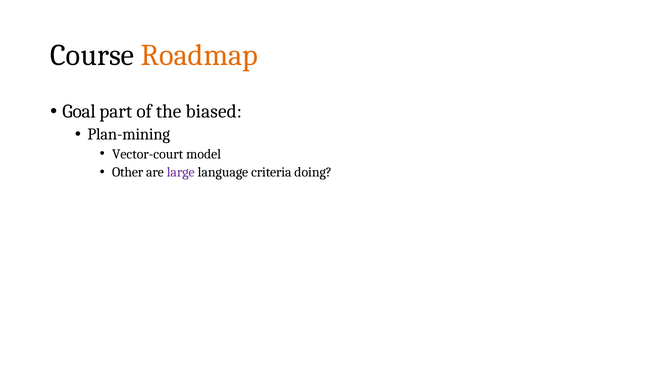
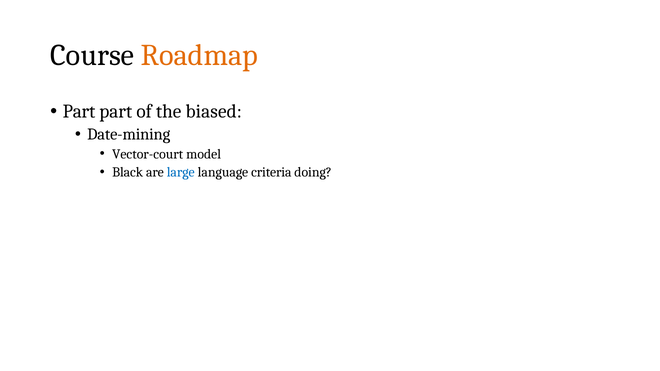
Goal at (79, 112): Goal -> Part
Plan-mining: Plan-mining -> Date-mining
Other: Other -> Black
large colour: purple -> blue
